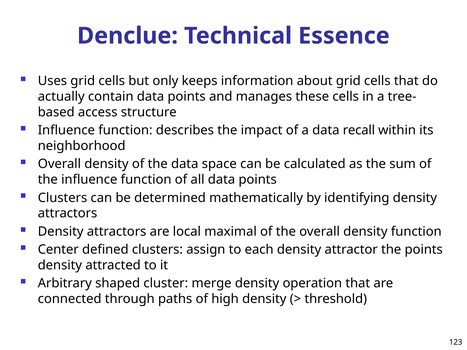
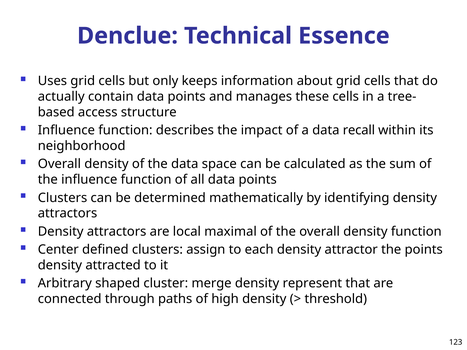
operation: operation -> represent
